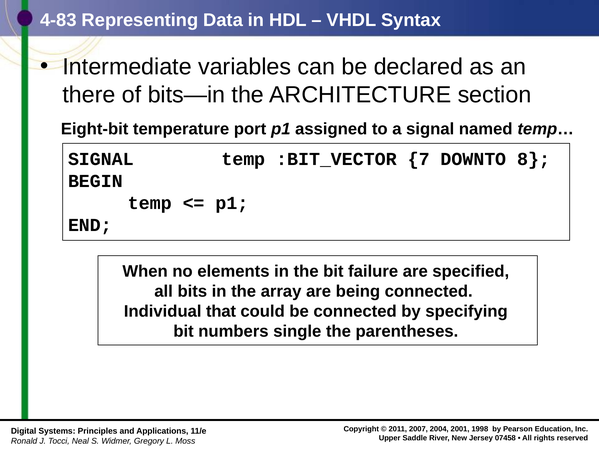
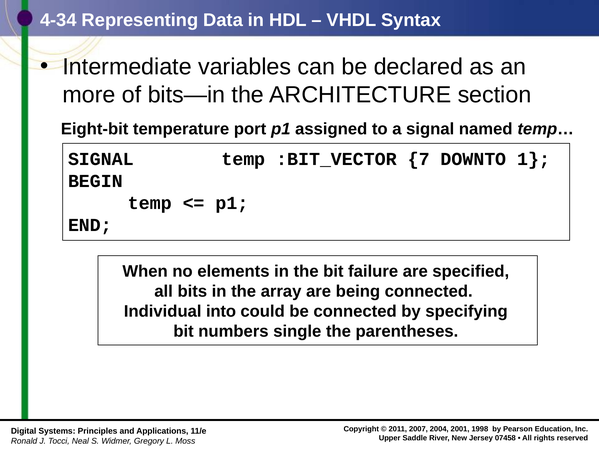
4-83: 4-83 -> 4-34
there: there -> more
8: 8 -> 1
that: that -> into
